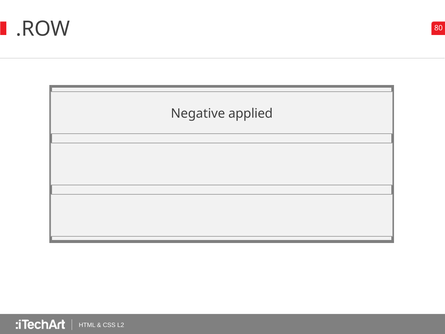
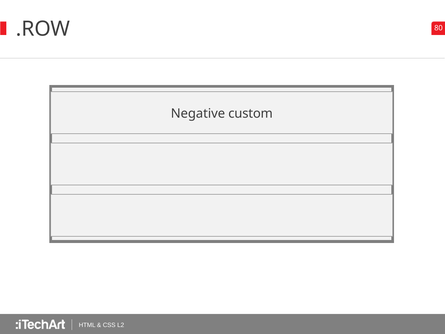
applied: applied -> custom
